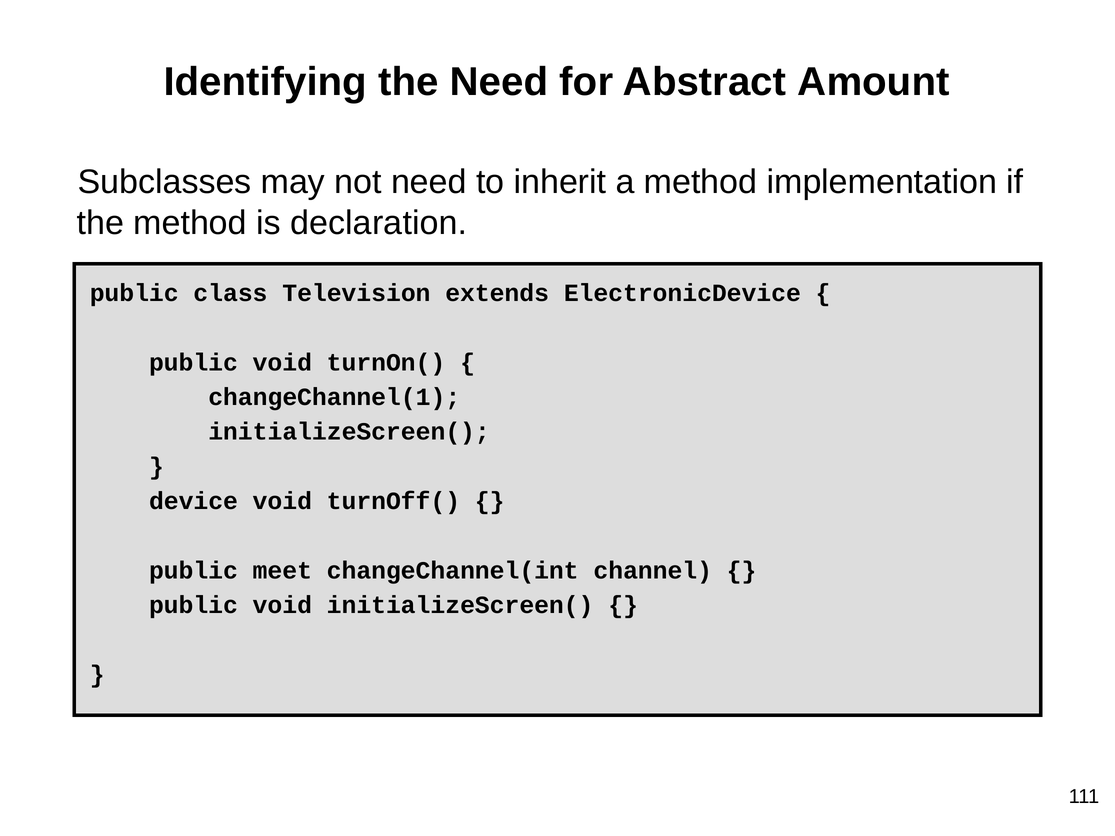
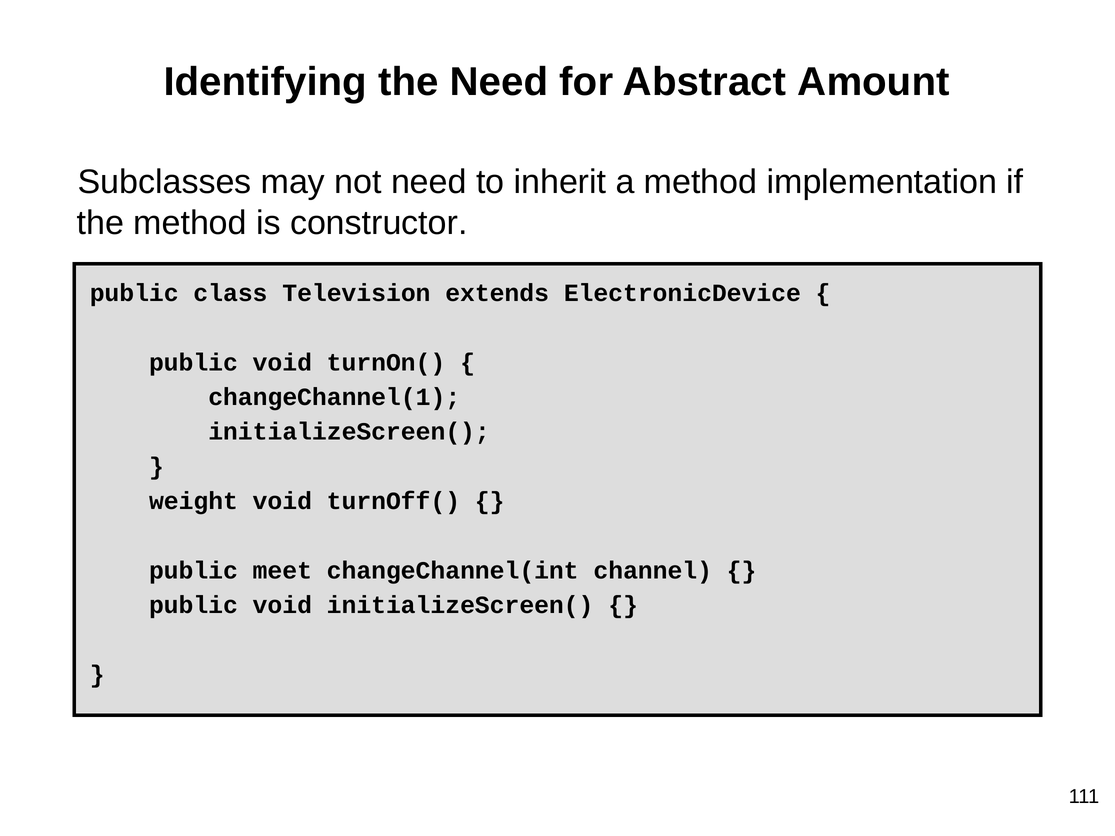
declaration: declaration -> constructor
device: device -> weight
